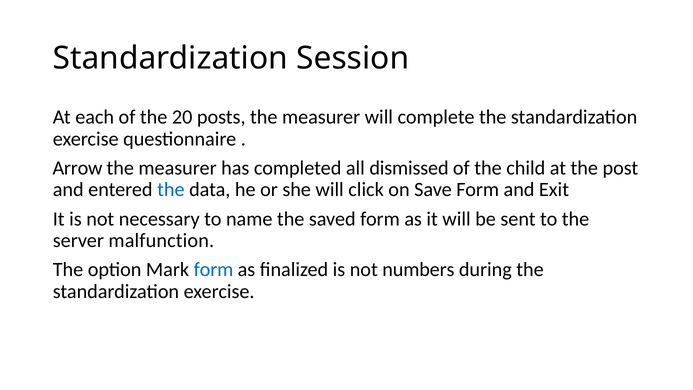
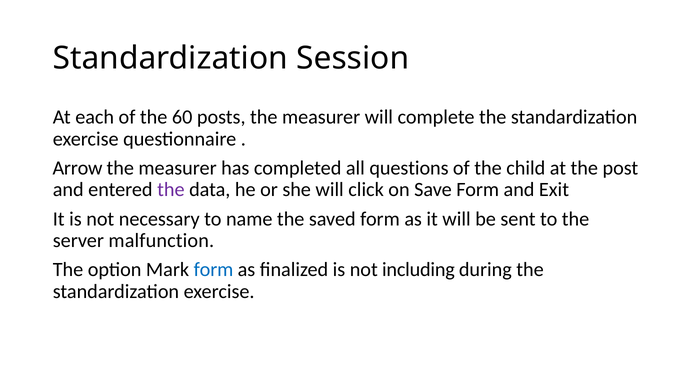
20: 20 -> 60
dismissed: dismissed -> questions
the at (171, 190) colour: blue -> purple
numbers: numbers -> including
